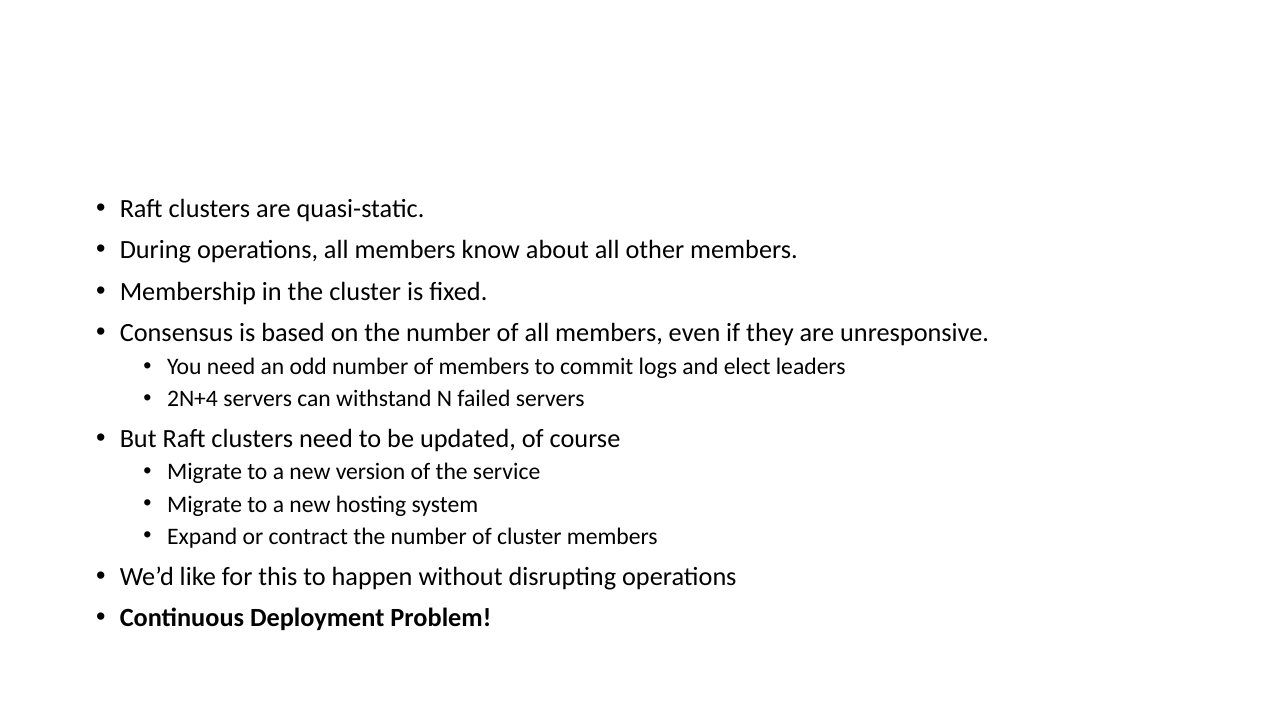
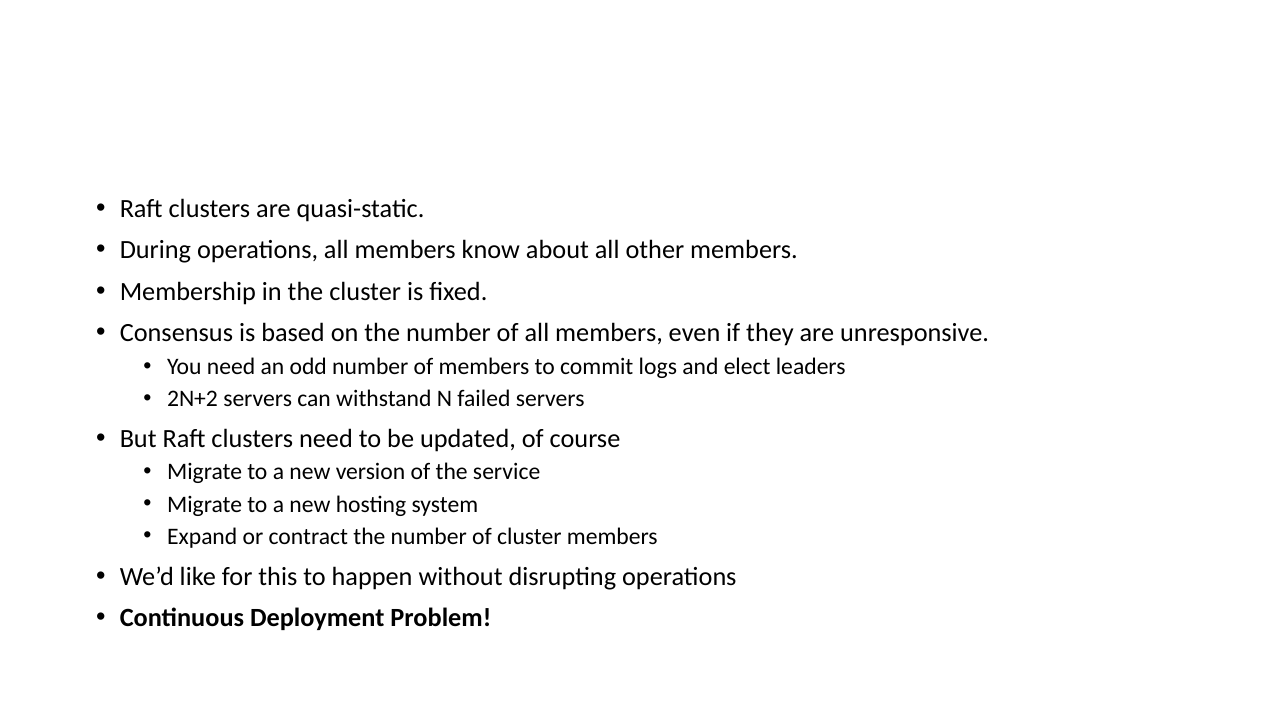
2N+4: 2N+4 -> 2N+2
